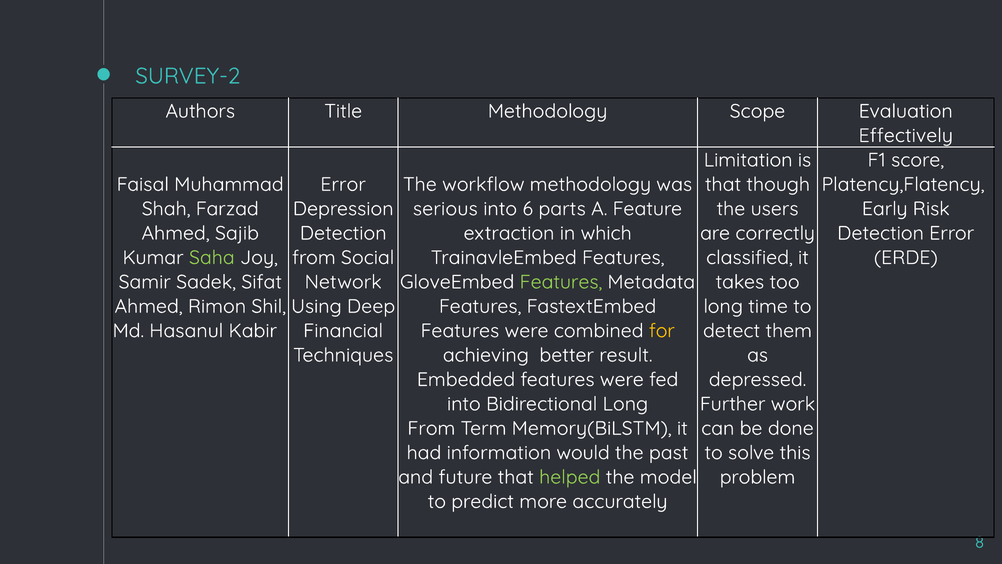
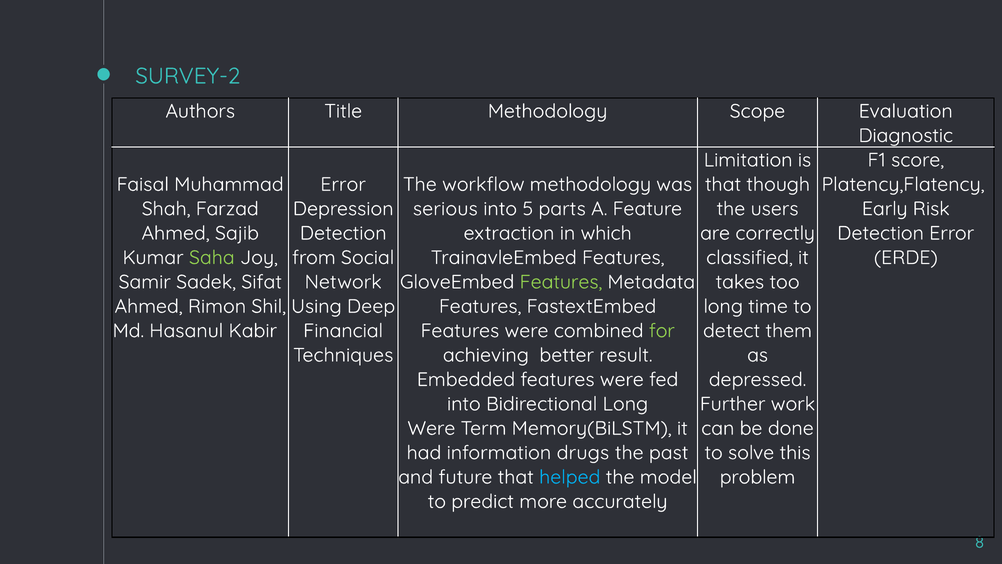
Effectively: Effectively -> Diagnostic
6: 6 -> 5
for colour: yellow -> light green
From at (431, 428): From -> Were
would: would -> drugs
helped colour: light green -> light blue
